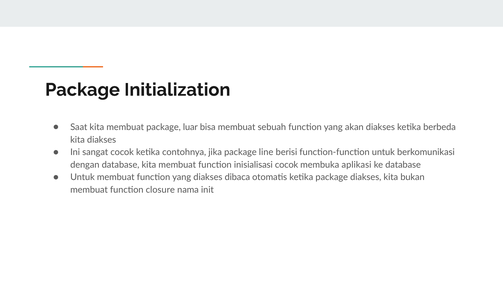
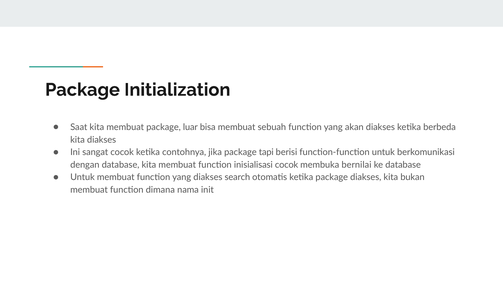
line: line -> tapi
aplikasi: aplikasi -> bernilai
dibaca: dibaca -> search
closure: closure -> dimana
